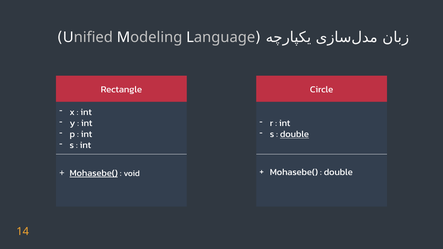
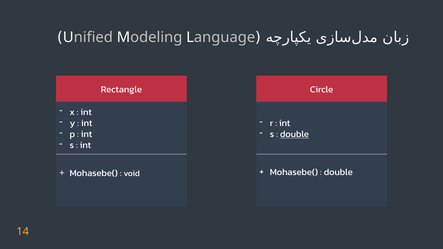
Mohasebe( at (94, 173) underline: present -> none
